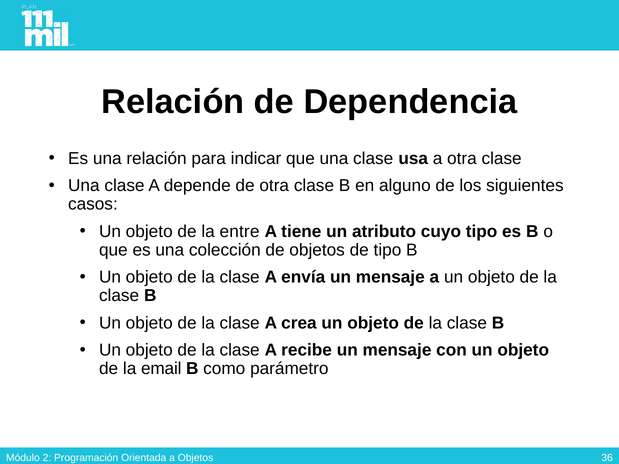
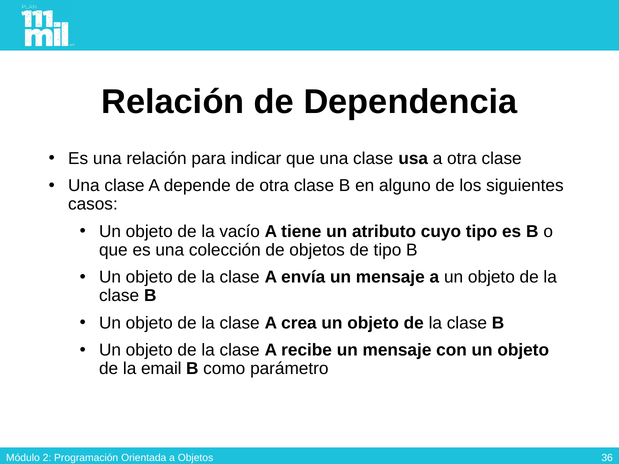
entre: entre -> vacío
